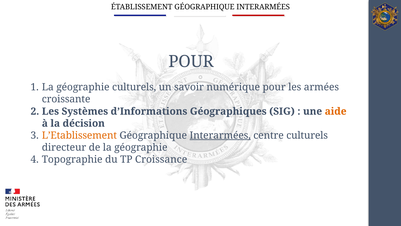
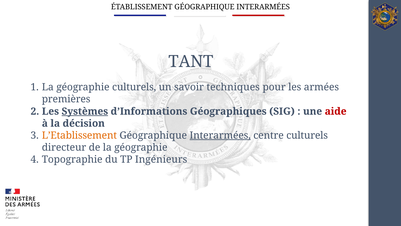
POUR at (191, 61): POUR -> TANT
numérique: numérique -> techniques
croissante: croissante -> premières
Systèmes underline: none -> present
aide colour: orange -> red
Croissance: Croissance -> Ingénieurs
